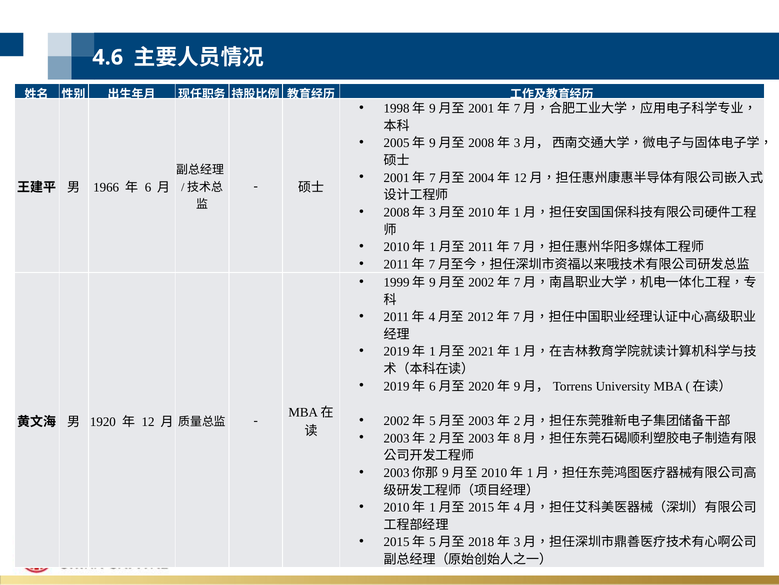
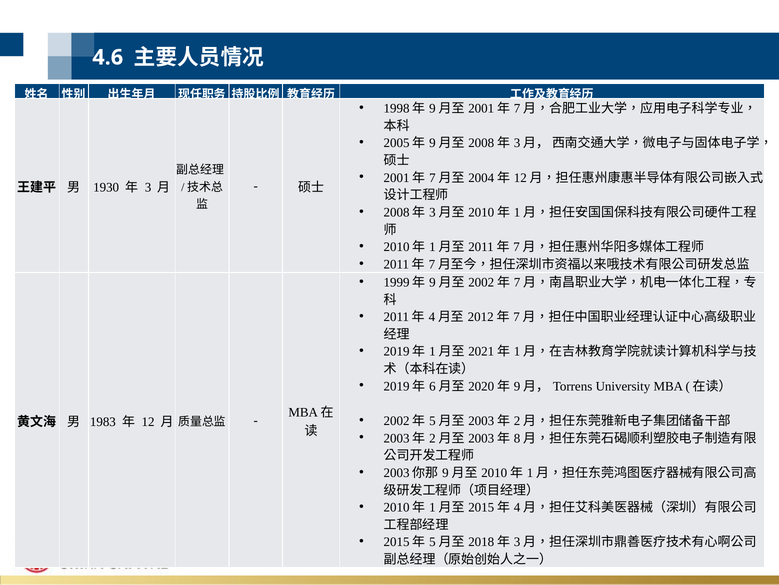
1966: 1966 -> 1930
6: 6 -> 3
1920: 1920 -> 1983
